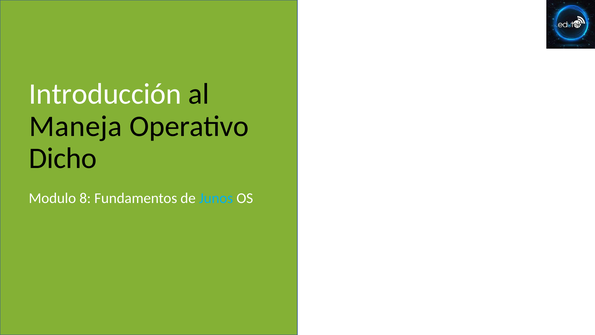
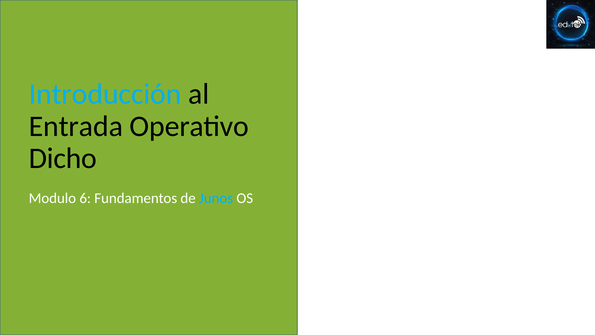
Introducción colour: white -> light blue
Maneja: Maneja -> Entrada
8: 8 -> 6
